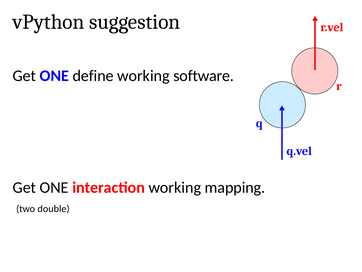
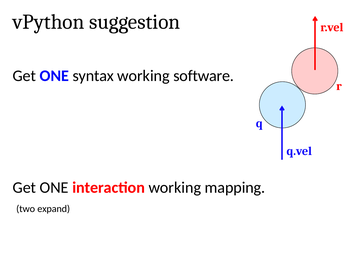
define: define -> syntax
double: double -> expand
